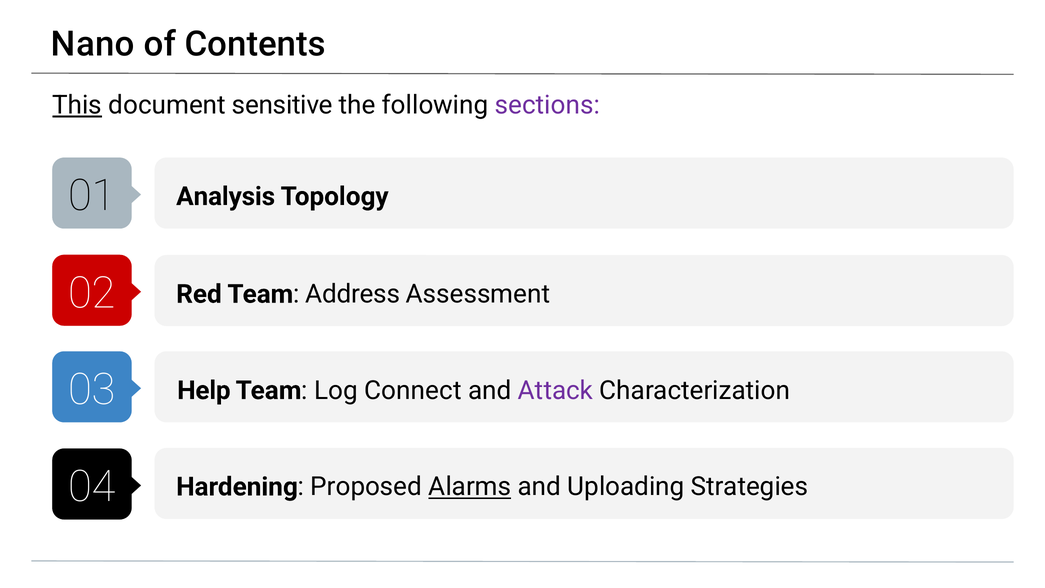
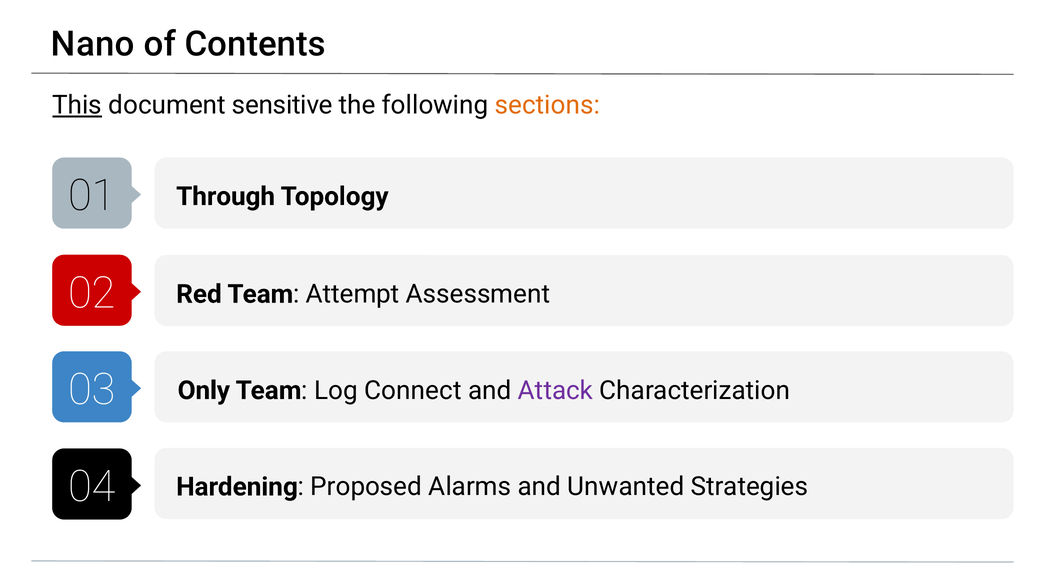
sections colour: purple -> orange
Analysis: Analysis -> Through
Address: Address -> Attempt
Help: Help -> Only
Alarms underline: present -> none
Uploading: Uploading -> Unwanted
